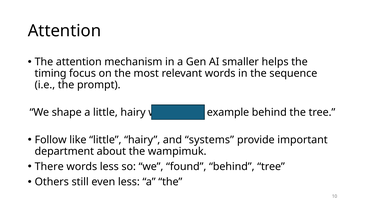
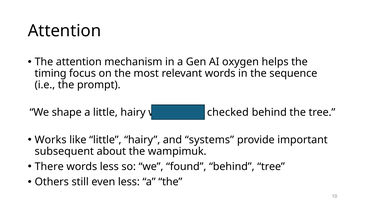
smaller: smaller -> oxygen
example: example -> checked
Follow: Follow -> Works
department: department -> subsequent
